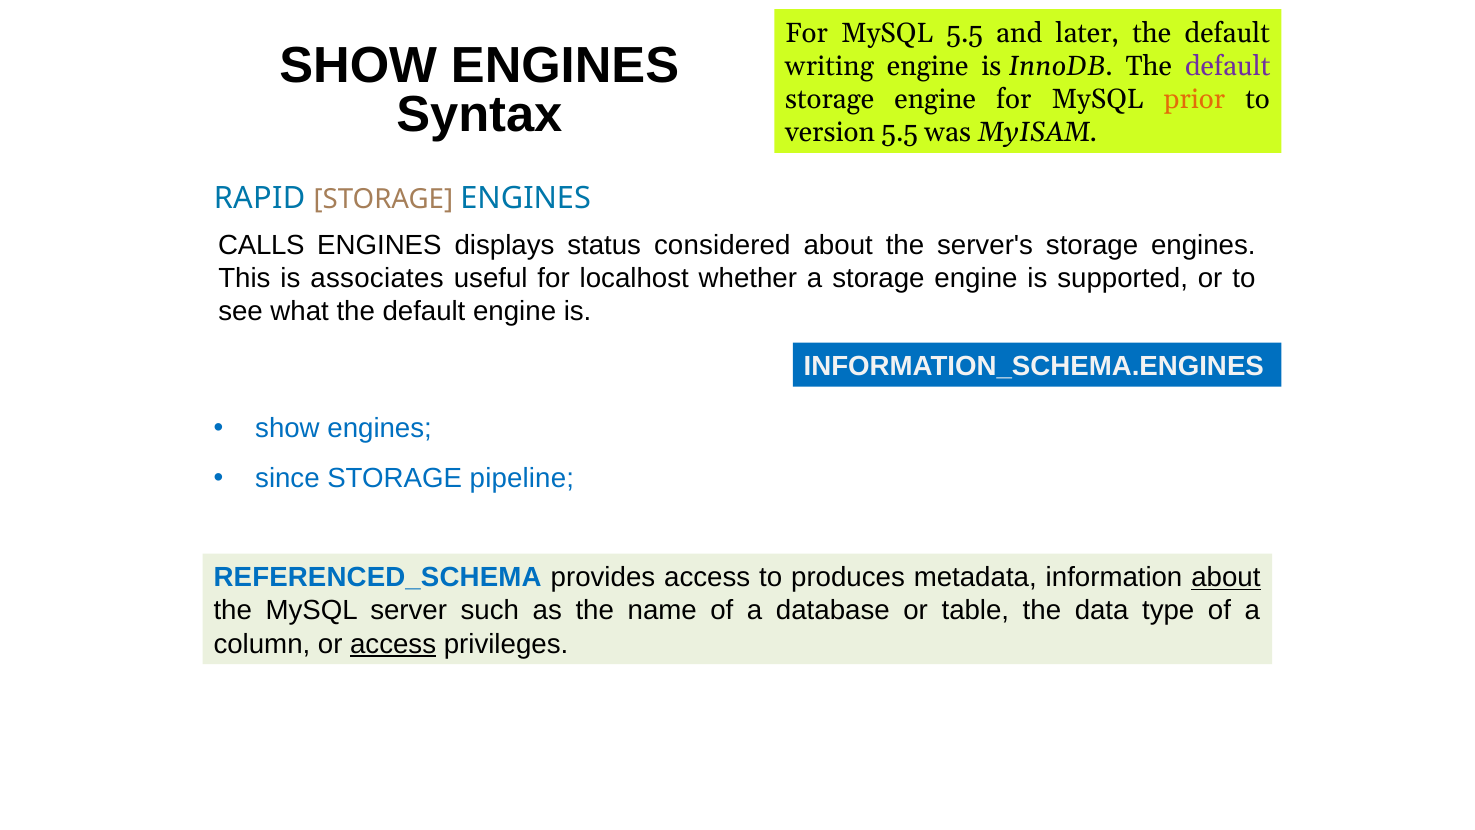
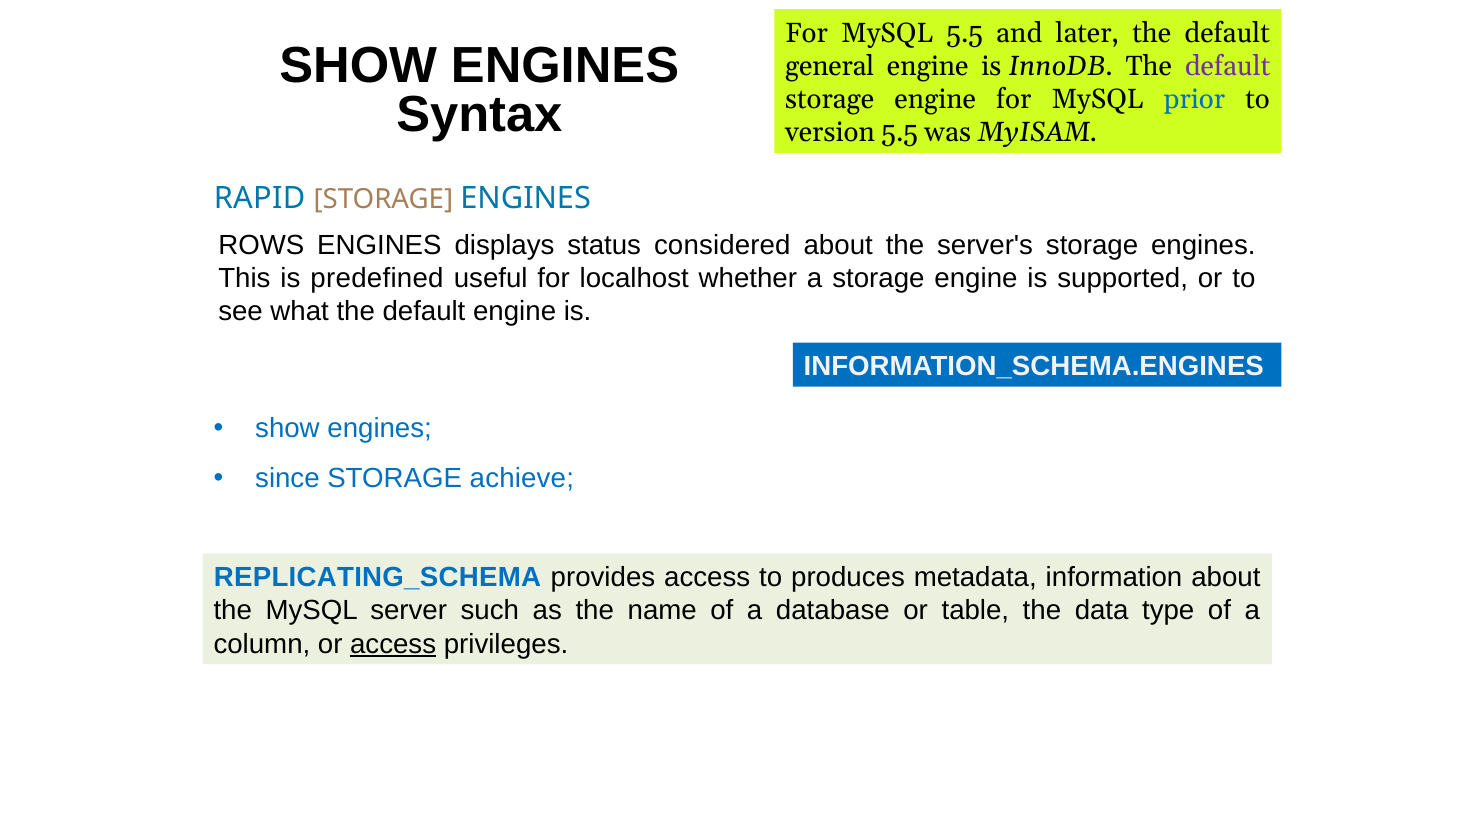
writing: writing -> general
prior colour: orange -> blue
CALLS: CALLS -> ROWS
associates: associates -> predefined
pipeline: pipeline -> achieve
REFERENCED_SCHEMA: REFERENCED_SCHEMA -> REPLICATING_SCHEMA
about at (1226, 577) underline: present -> none
